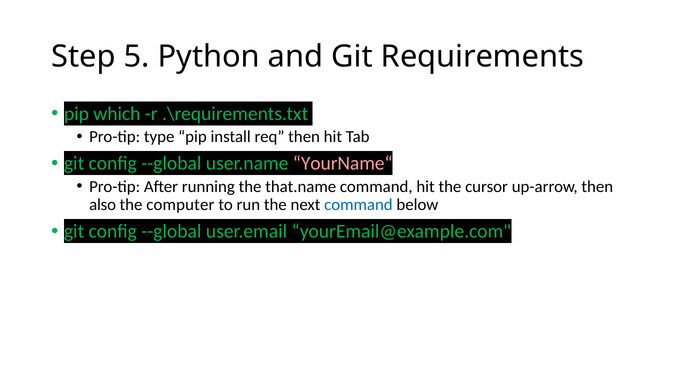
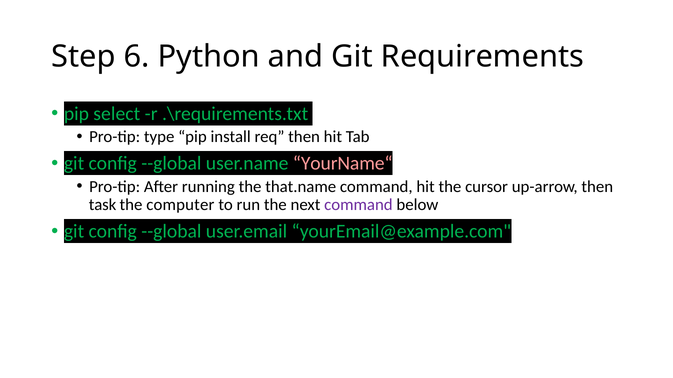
5: 5 -> 6
which: which -> select
also: also -> task
command at (358, 205) colour: blue -> purple
